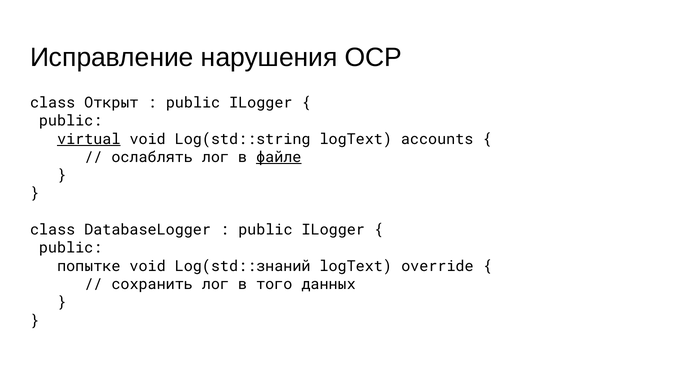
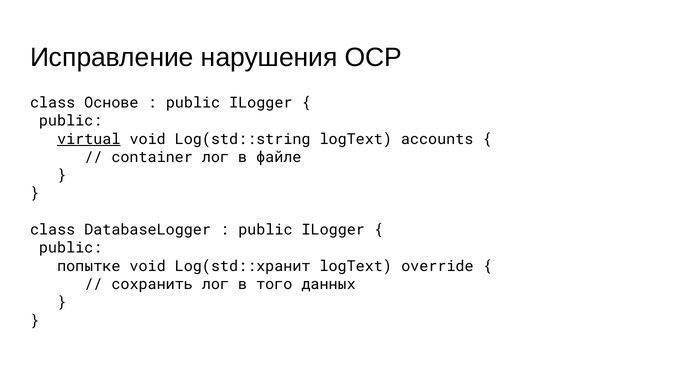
Открыт: Открыт -> Основе
ослаблять: ослаблять -> container
файле underline: present -> none
Log(std::знаний: Log(std::знаний -> Log(std::хранит
